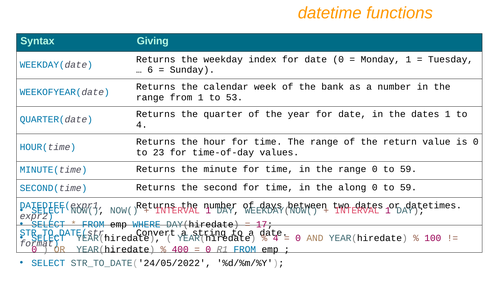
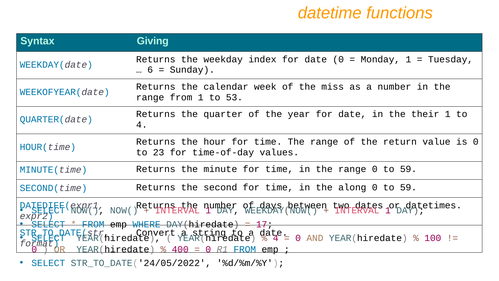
bank: bank -> miss
the dates: dates -> their
